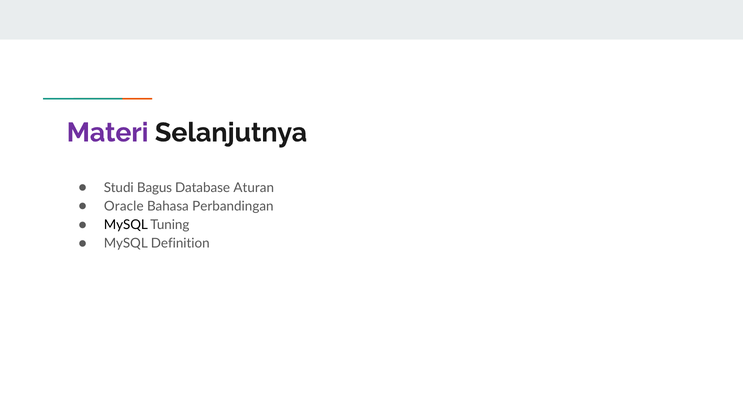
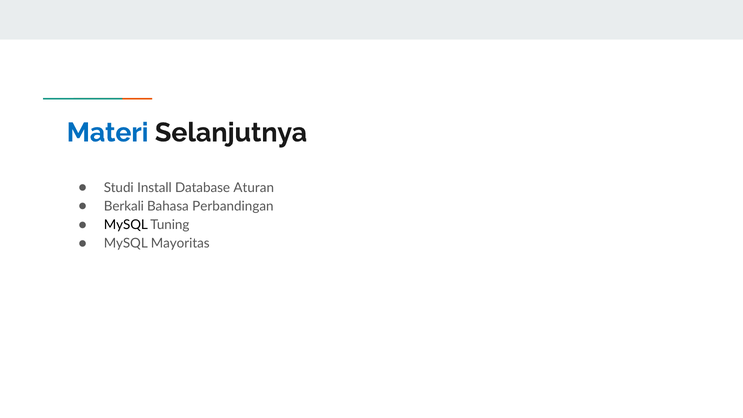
Materi colour: purple -> blue
Bagus: Bagus -> Install
Oracle: Oracle -> Berkali
Definition: Definition -> Mayoritas
